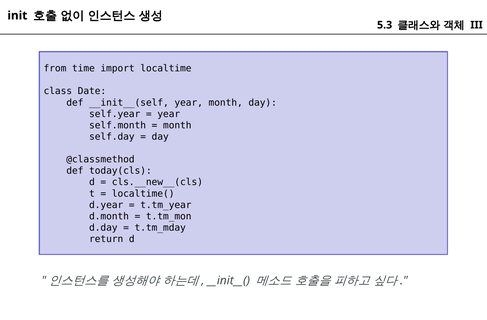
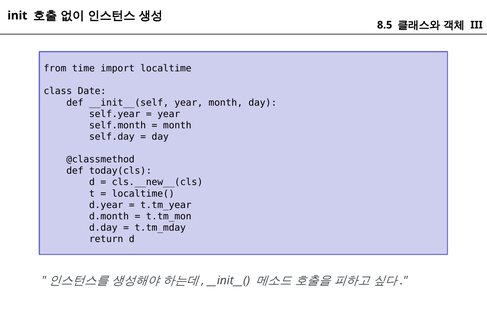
5.3: 5.3 -> 8.5
